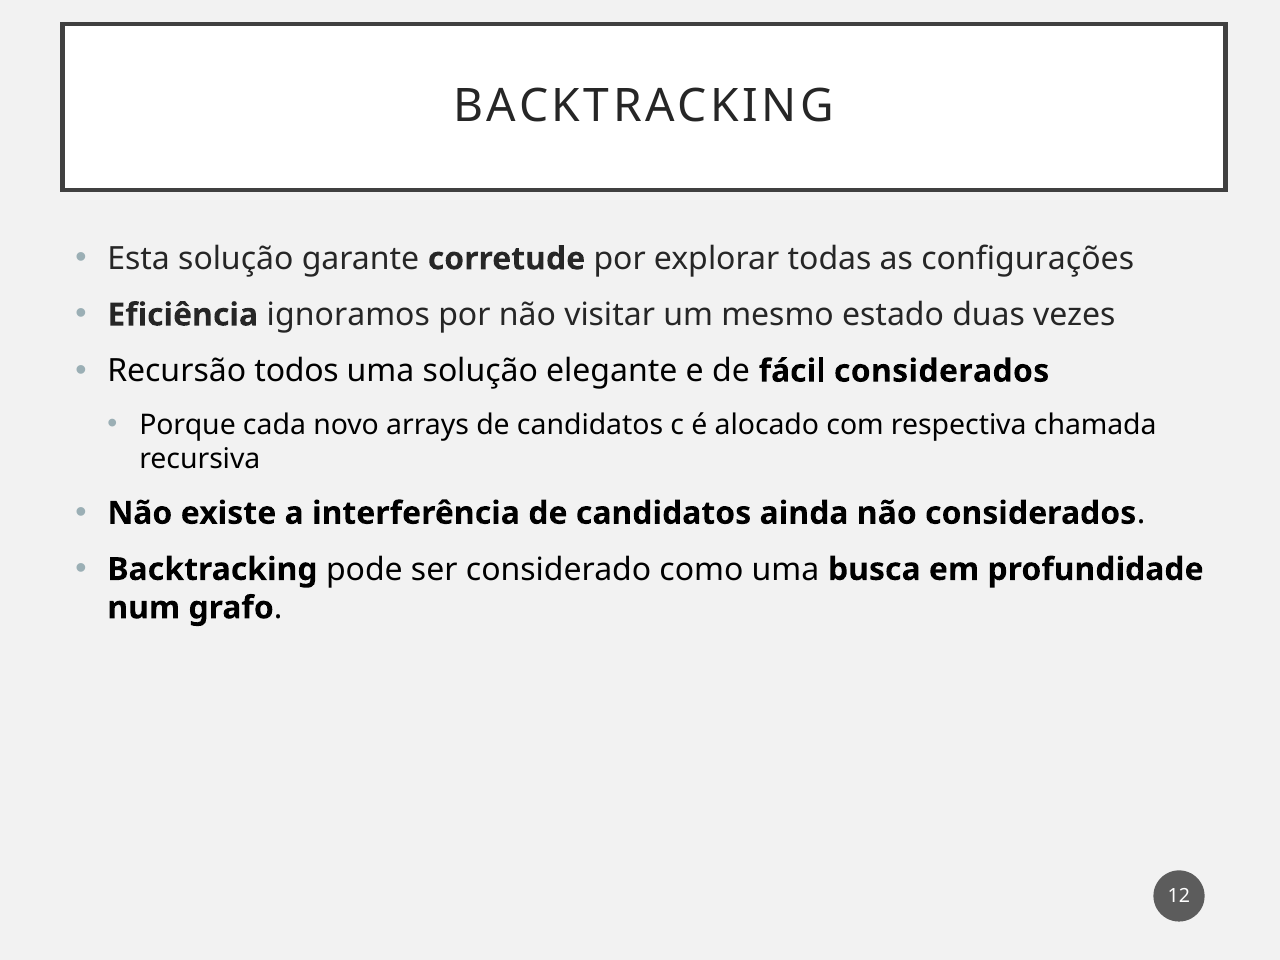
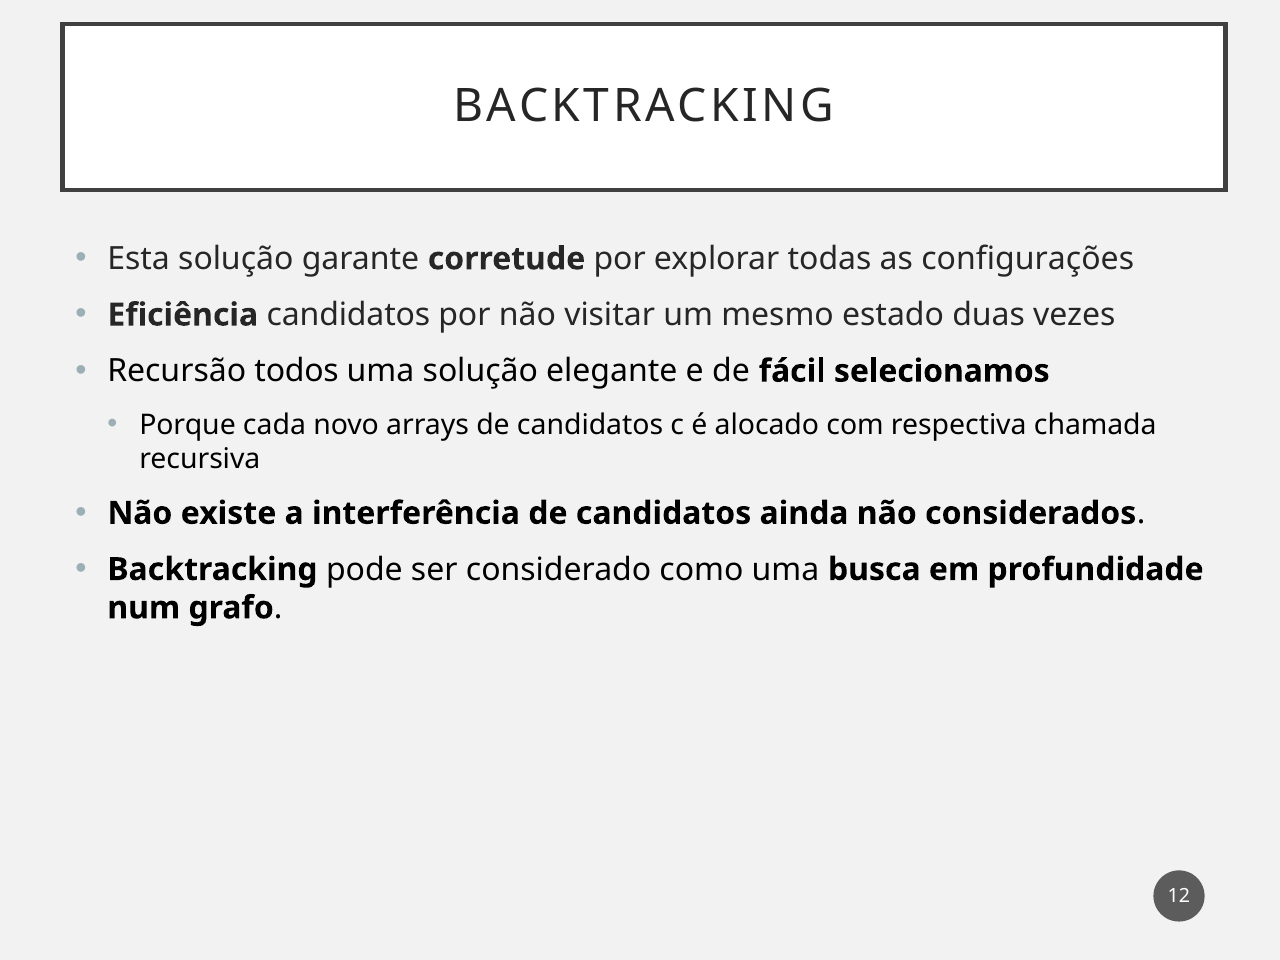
Eficiência ignoramos: ignoramos -> candidatos
fácil considerados: considerados -> selecionamos
